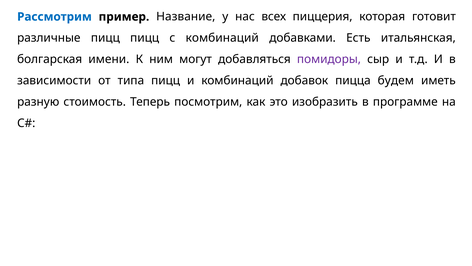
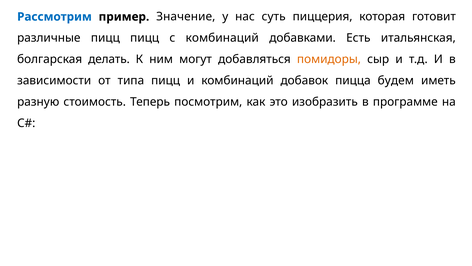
Название: Название -> Значение
всех: всех -> суть
имени: имени -> делать
помидоры colour: purple -> orange
